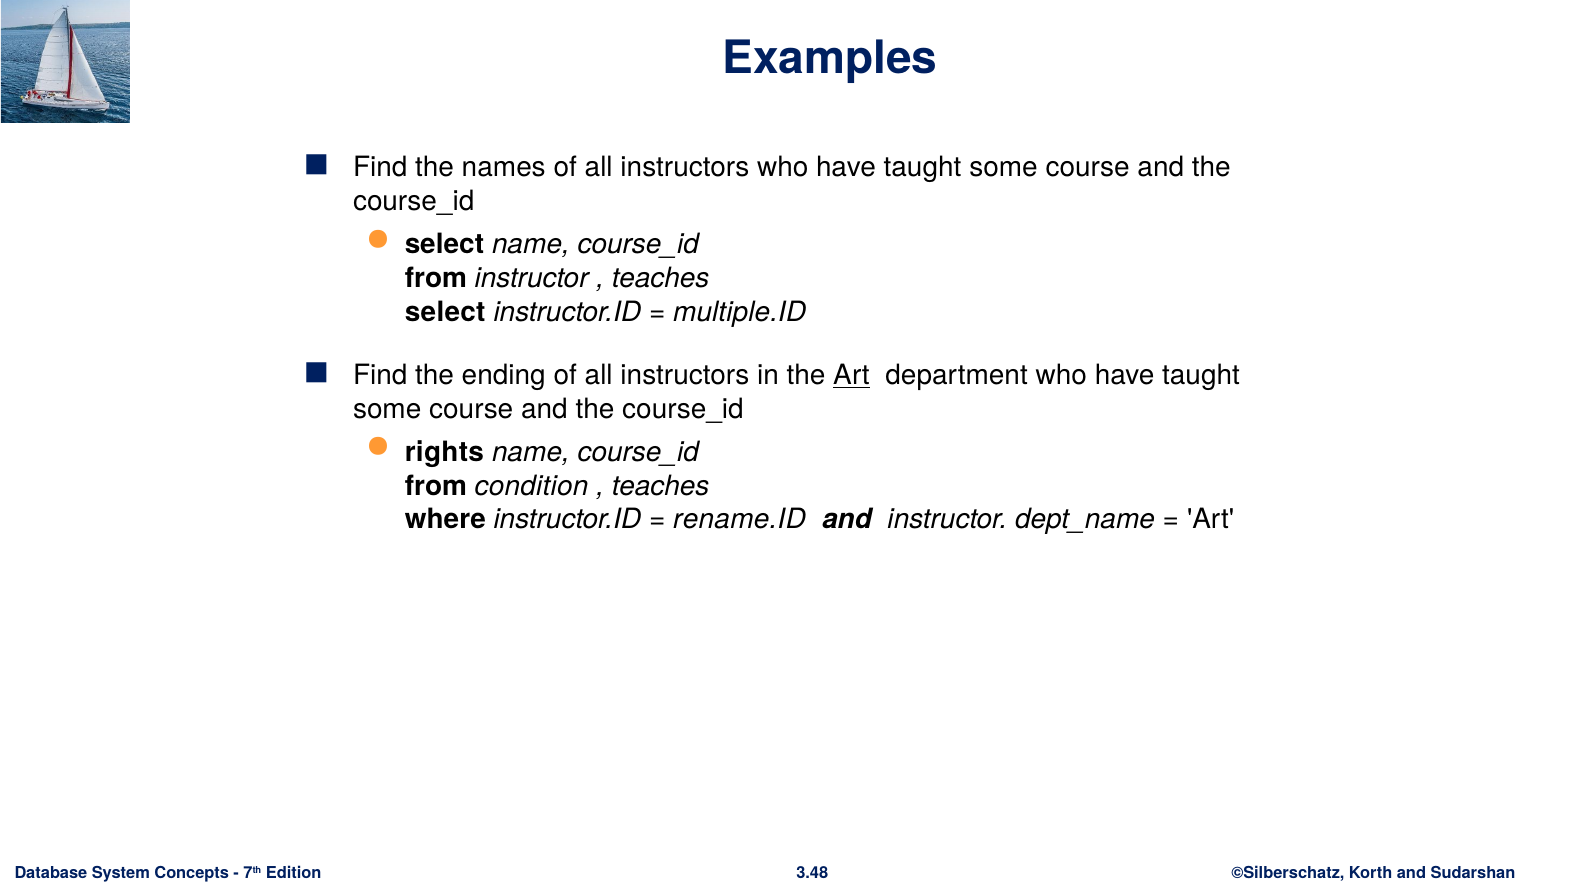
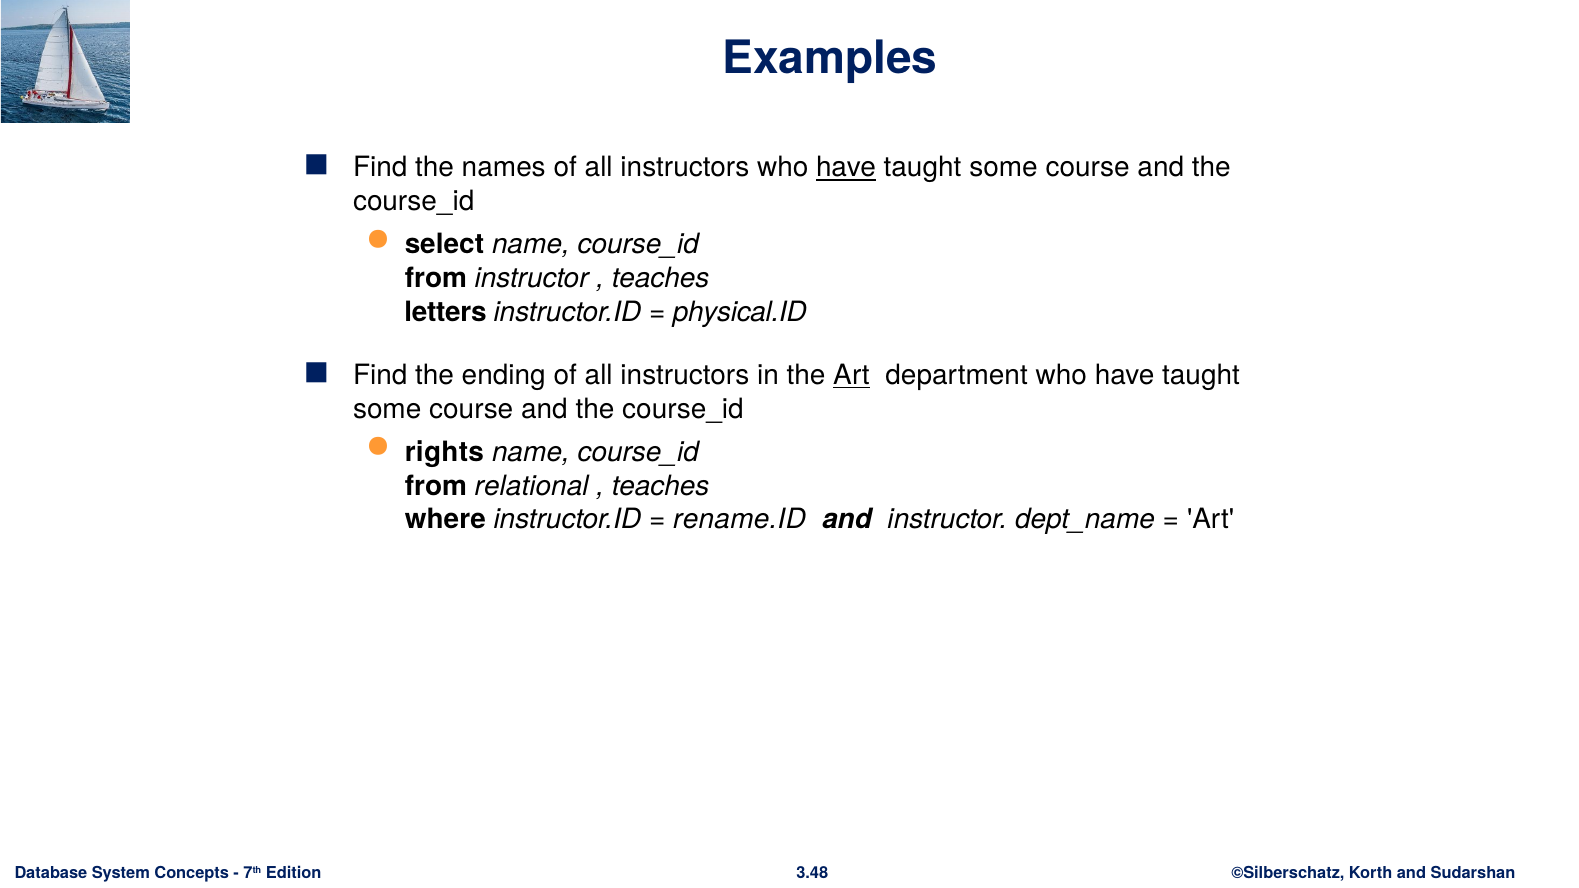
have at (846, 168) underline: none -> present
select at (445, 312): select -> letters
multiple.ID: multiple.ID -> physical.ID
condition: condition -> relational
